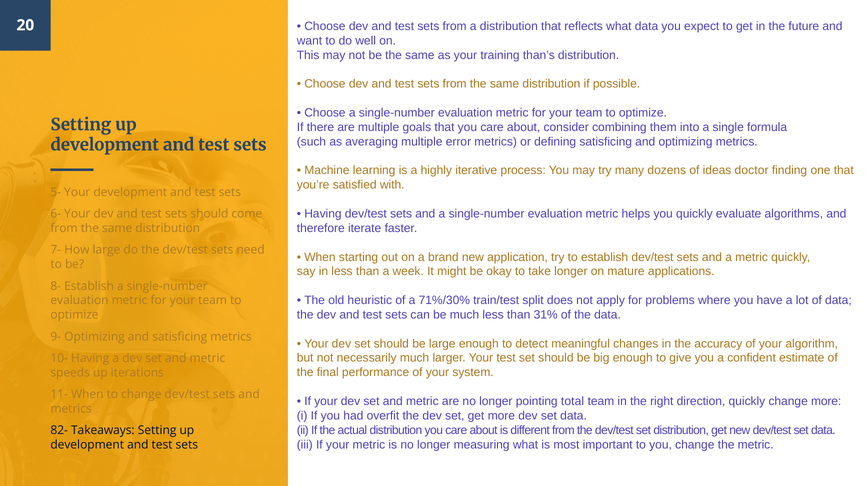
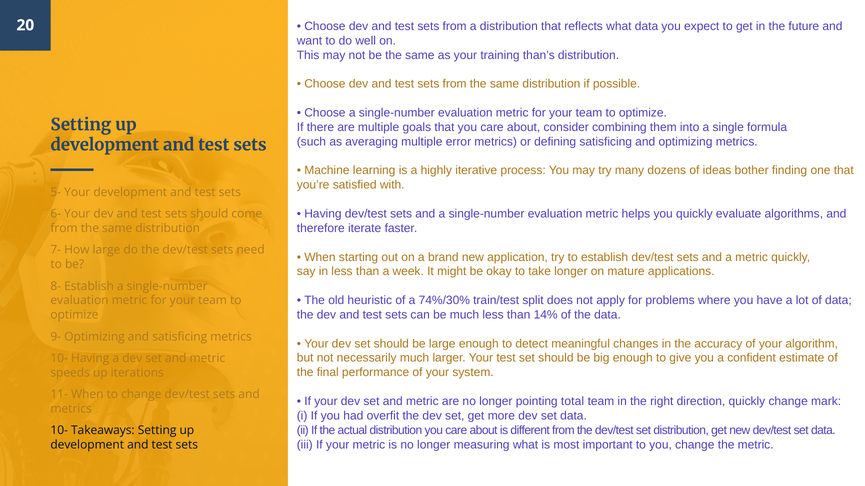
doctor: doctor -> bother
71%/30%: 71%/30% -> 74%/30%
31%: 31% -> 14%
change more: more -> mark
82- at (59, 431): 82- -> 10-
